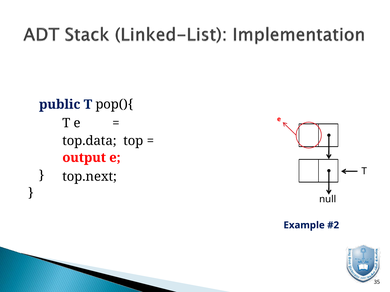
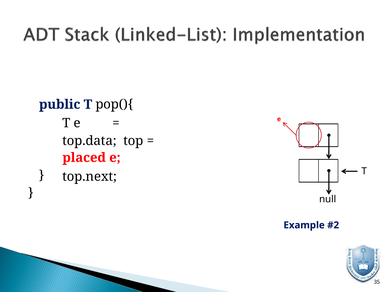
output: output -> placed
